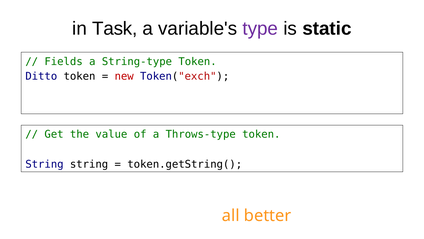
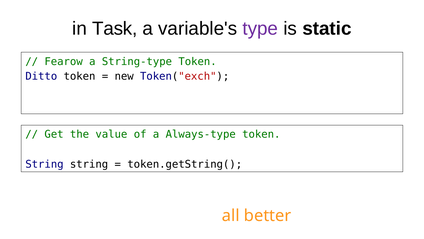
Fields: Fields -> Fearow
new colour: red -> black
Throws-type: Throws-type -> Always-type
